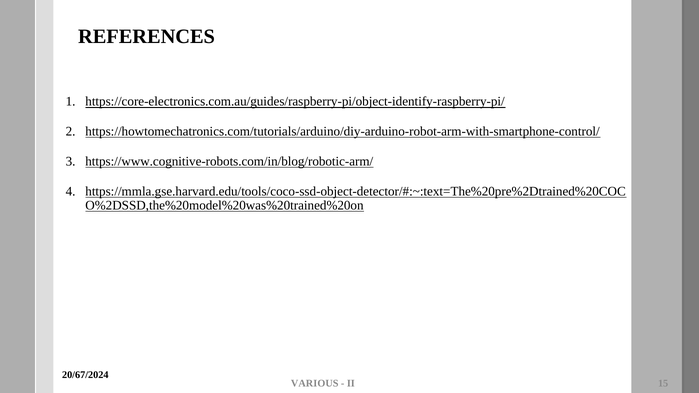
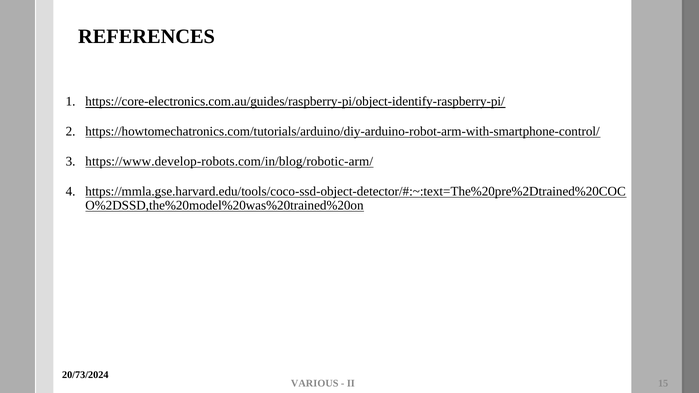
https://www.cognitive-robots.com/in/blog/robotic-arm/: https://www.cognitive-robots.com/in/blog/robotic-arm/ -> https://www.develop-robots.com/in/blog/robotic-arm/
20/67/2024: 20/67/2024 -> 20/73/2024
